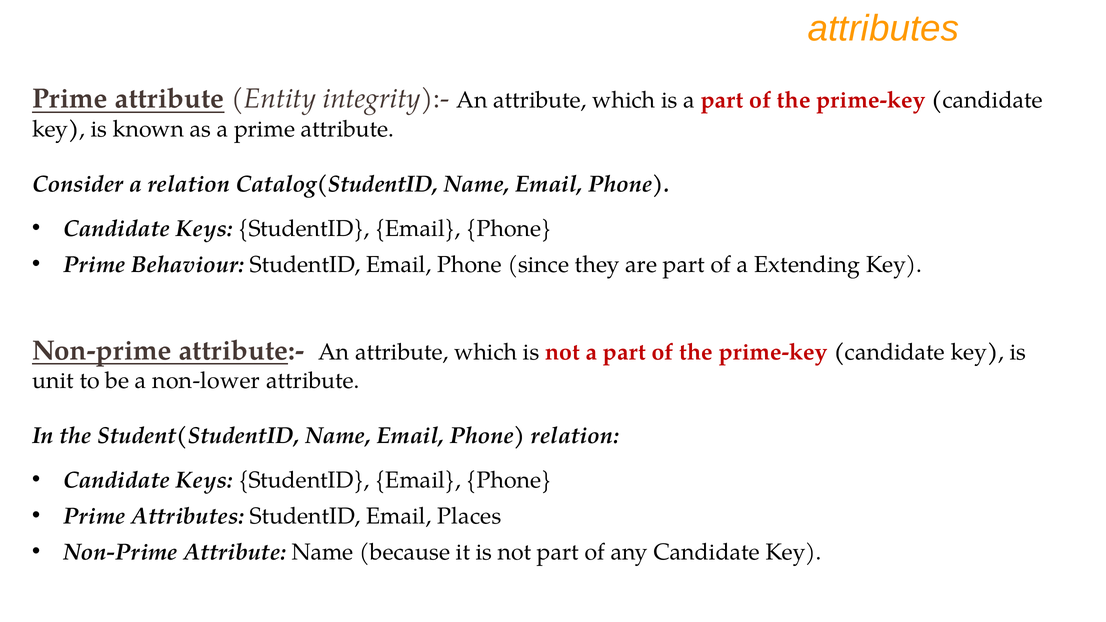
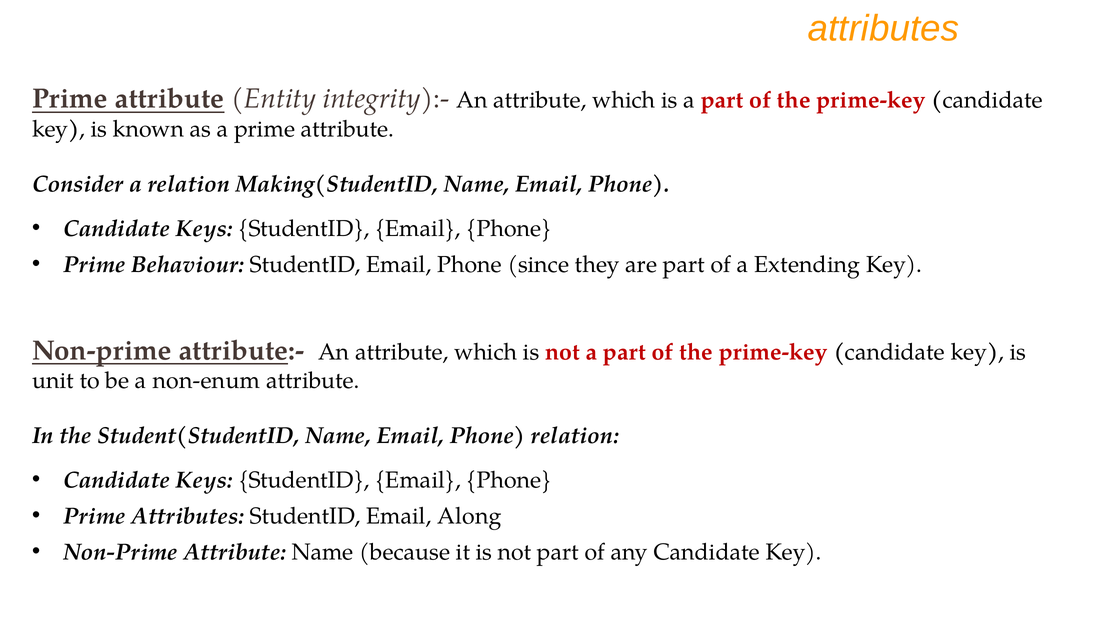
Catalog(StudentID: Catalog(StudentID -> Making(StudentID
non-lower: non-lower -> non-enum
Places: Places -> Along
